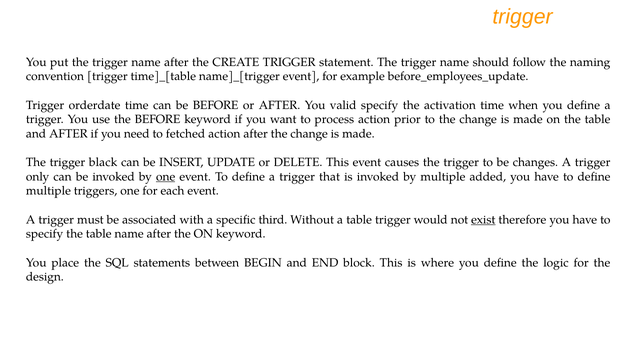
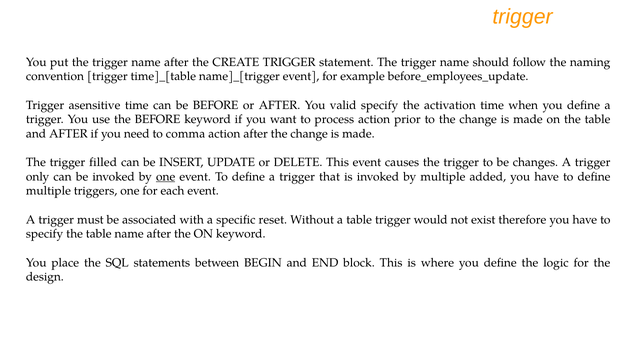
orderdate: orderdate -> asensitive
fetched: fetched -> comma
black: black -> filled
third: third -> reset
exist underline: present -> none
